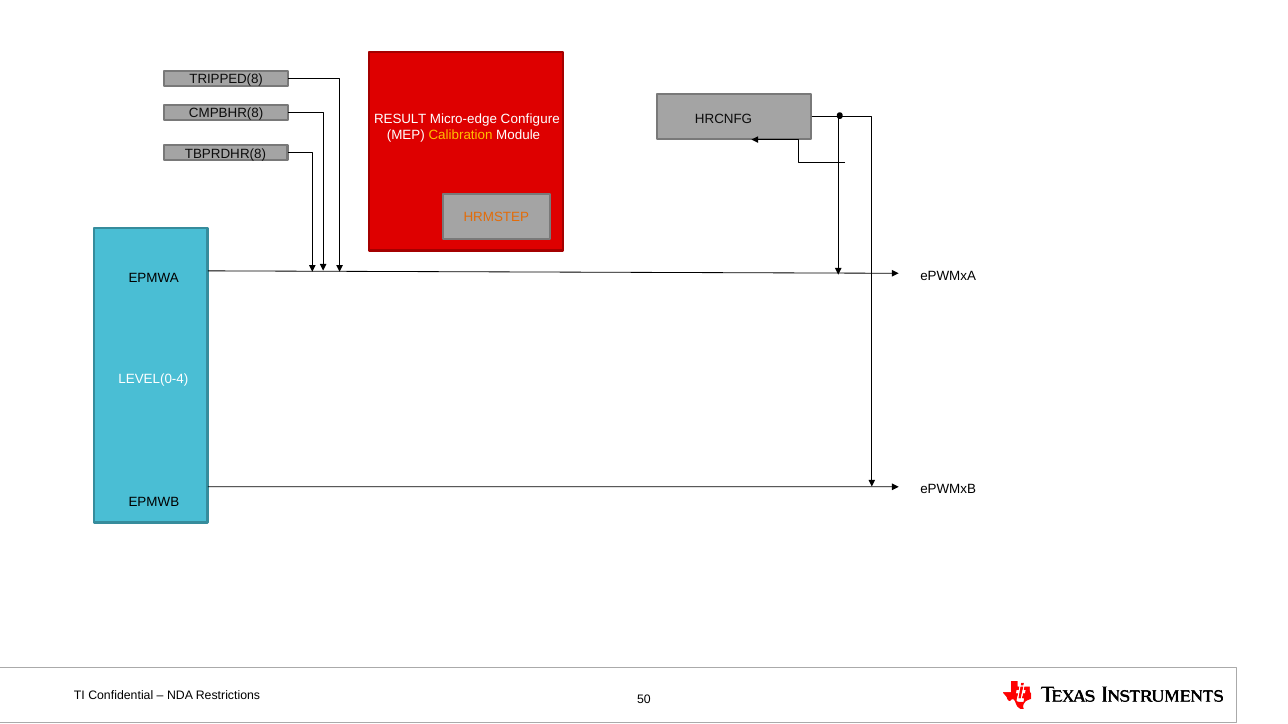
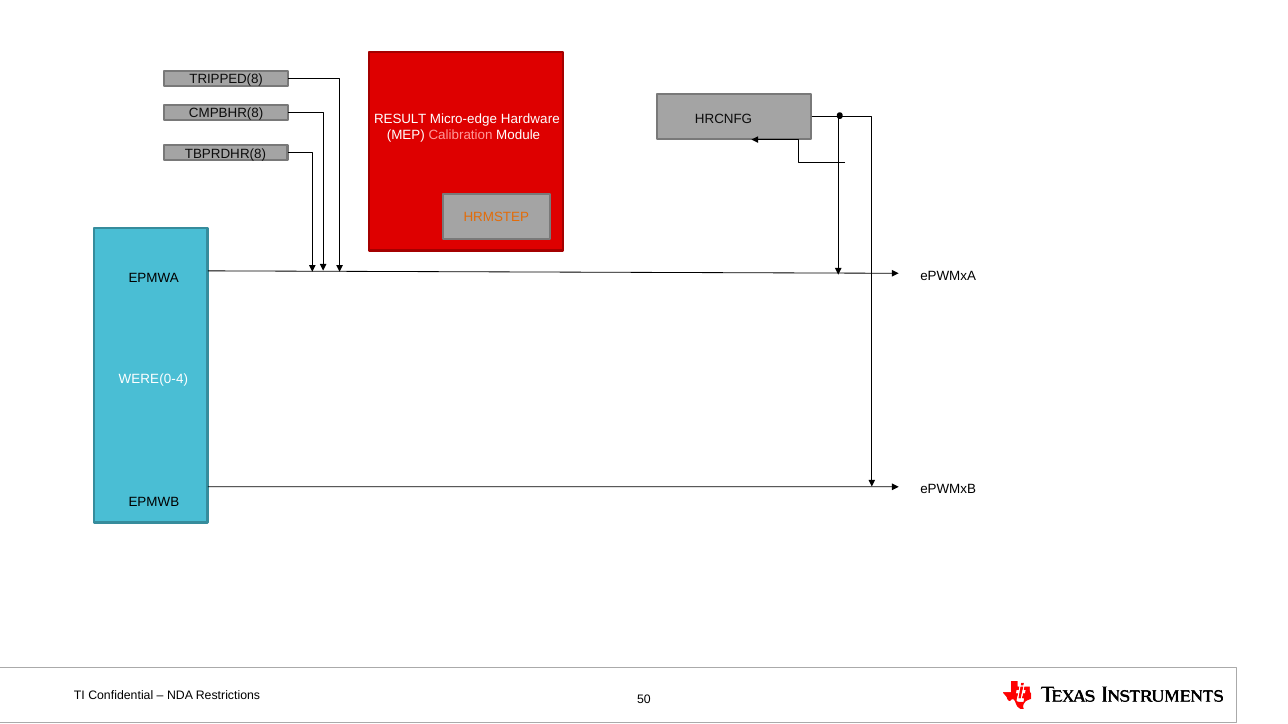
Configure: Configure -> Hardware
Calibration colour: yellow -> pink
LEVEL(0-4: LEVEL(0-4 -> WERE(0-4
